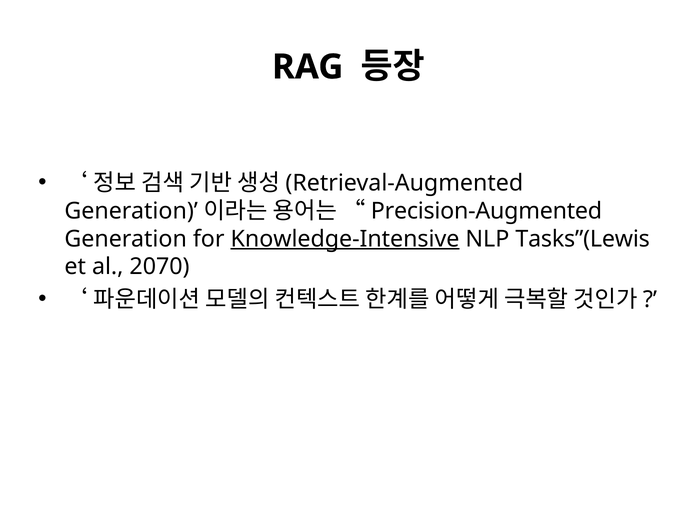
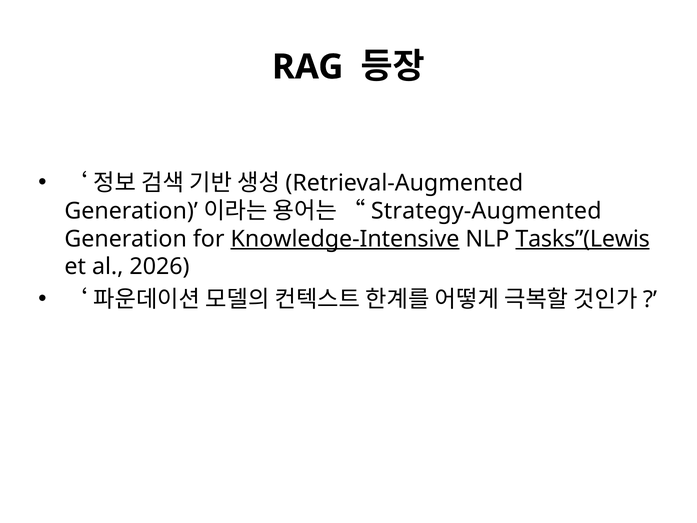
Precision-Augmented: Precision-Augmented -> Strategy-Augmented
Tasks”(Lewis underline: none -> present
2070: 2070 -> 2026
